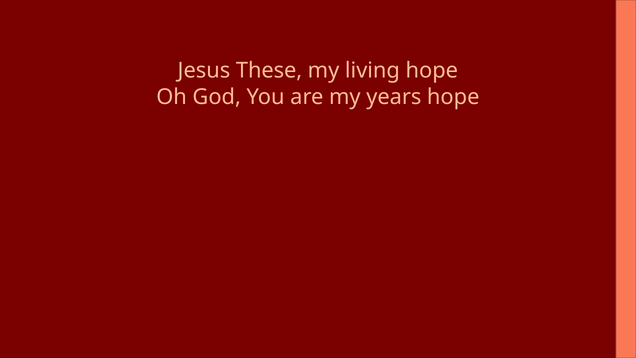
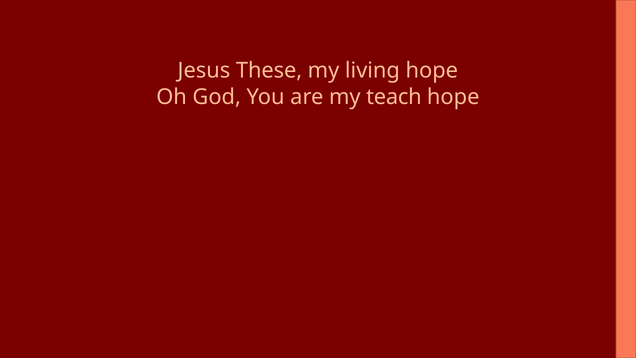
years: years -> teach
